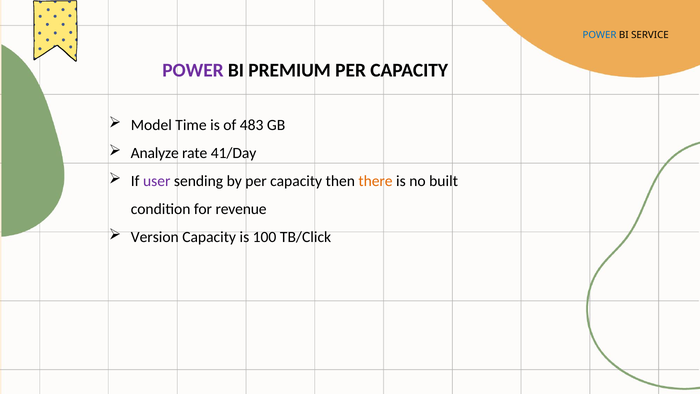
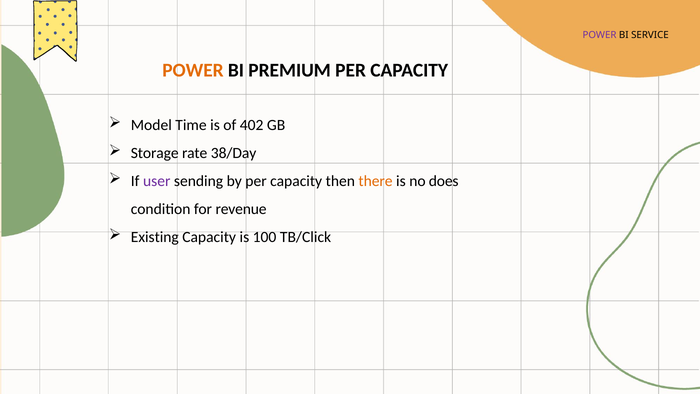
POWER at (599, 35) colour: blue -> purple
POWER at (193, 70) colour: purple -> orange
483: 483 -> 402
Analyze: Analyze -> Storage
41/Day: 41/Day -> 38/Day
built: built -> does
Version: Version -> Existing
